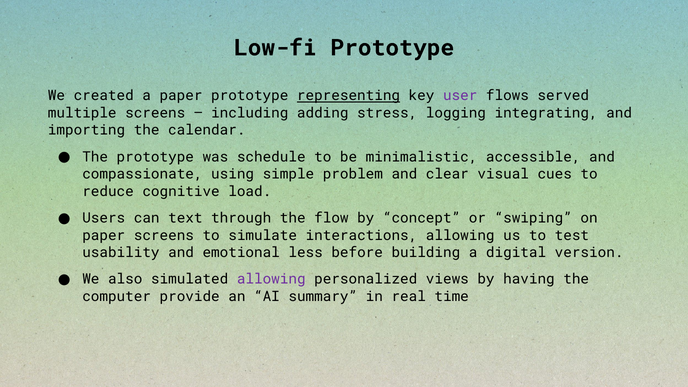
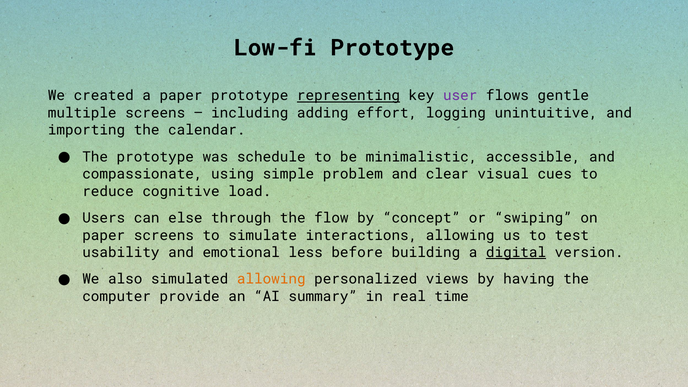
served: served -> gentle
stress: stress -> effort
integrating: integrating -> unintuitive
text: text -> else
digital underline: none -> present
allowing at (271, 279) colour: purple -> orange
